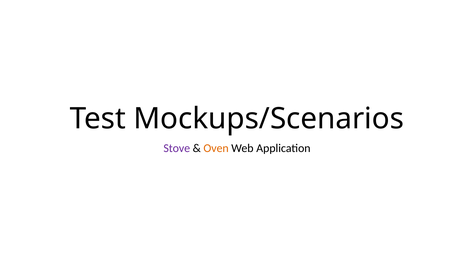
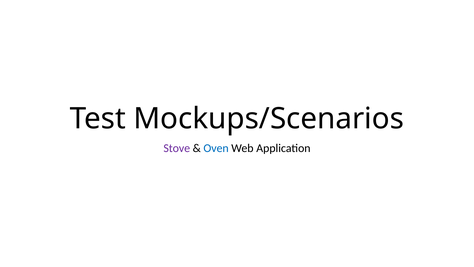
Oven colour: orange -> blue
